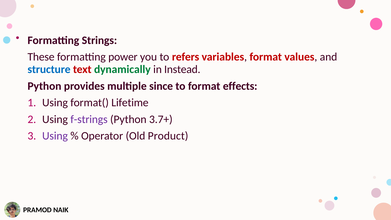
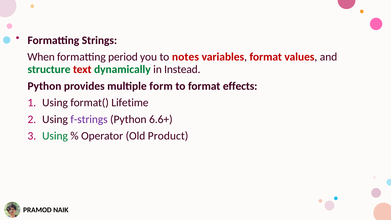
These: These -> When
power: power -> period
refers: refers -> notes
structure colour: blue -> green
since: since -> form
3.7+: 3.7+ -> 6.6+
Using at (55, 136) colour: purple -> green
